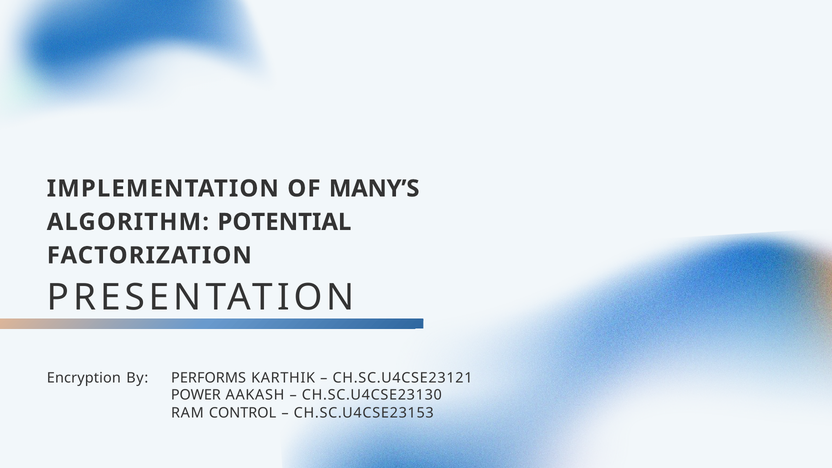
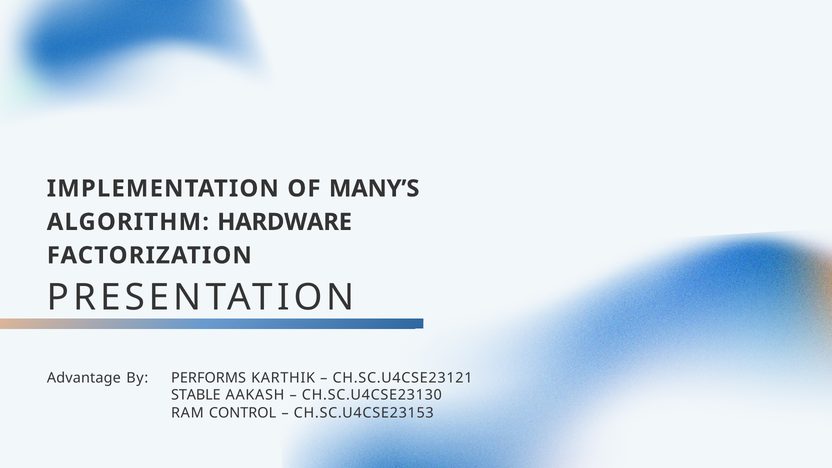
POTENTIAL: POTENTIAL -> HARDWARE
Encryption: Encryption -> Advantage
POWER: POWER -> STABLE
